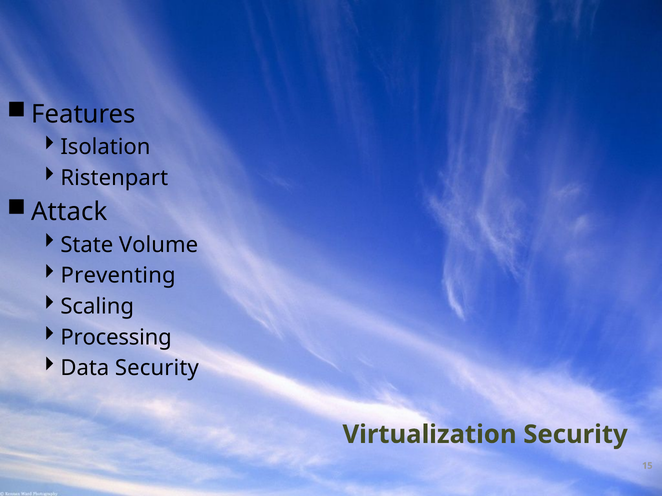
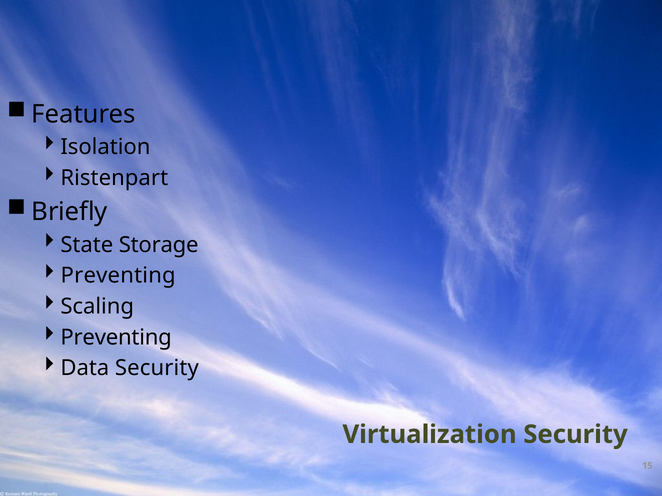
Attack: Attack -> Briefly
Volume: Volume -> Storage
Processing at (116, 338): Processing -> Preventing
